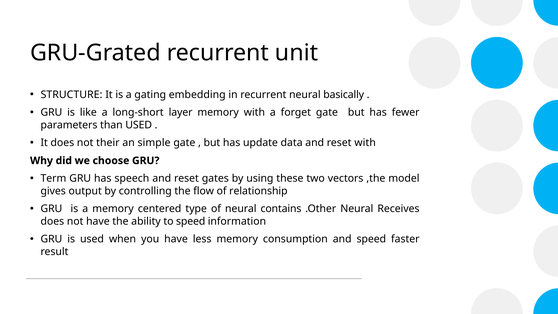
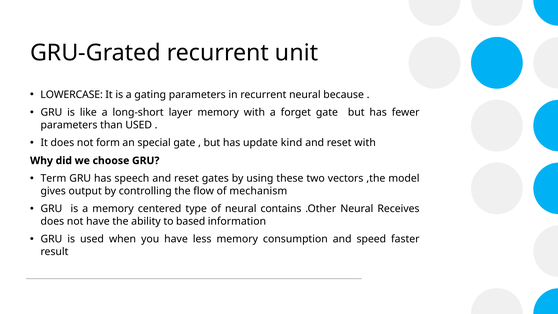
STRUCTURE: STRUCTURE -> LOWERCASE
gating embedding: embedding -> parameters
basically: basically -> because
their: their -> form
simple: simple -> special
data: data -> kind
relationship: relationship -> mechanism
to speed: speed -> based
